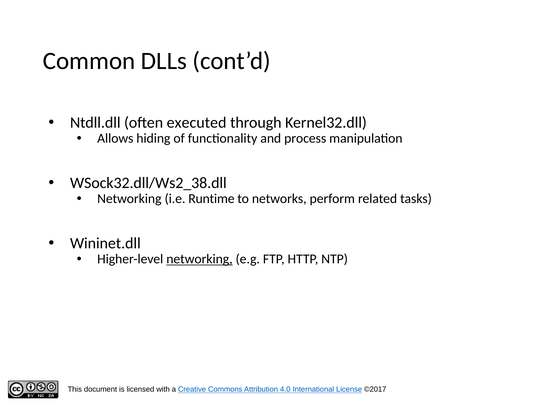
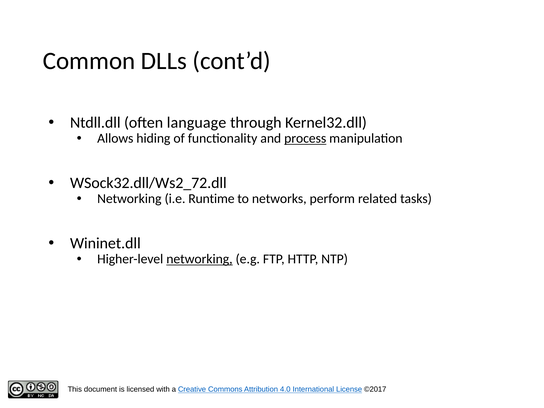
executed: executed -> language
process underline: none -> present
WSock32.dll/Ws2_38.dll: WSock32.dll/Ws2_38.dll -> WSock32.dll/Ws2_72.dll
